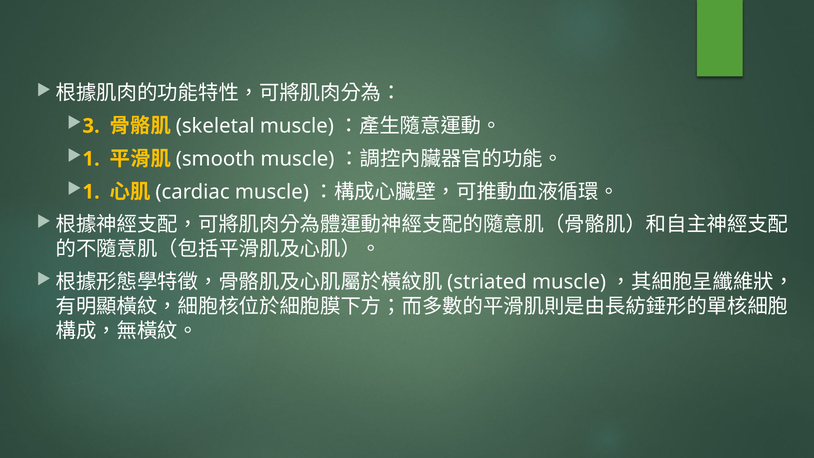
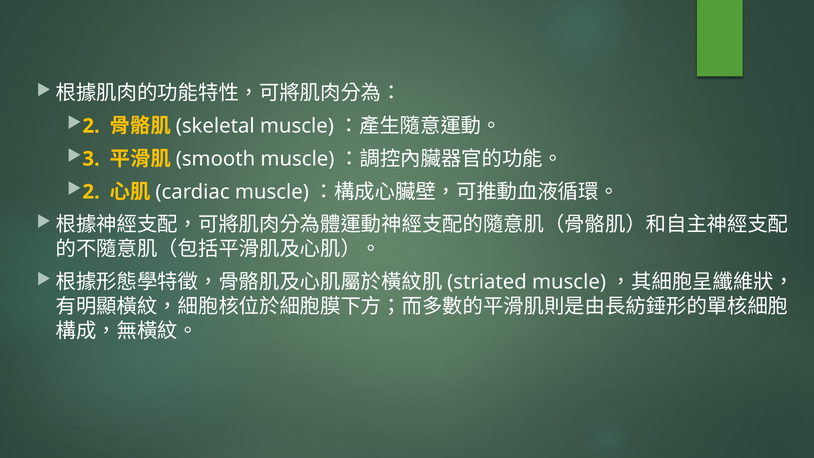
3 at (91, 126): 3 -> 2
1 at (91, 159): 1 -> 3
1 at (91, 192): 1 -> 2
